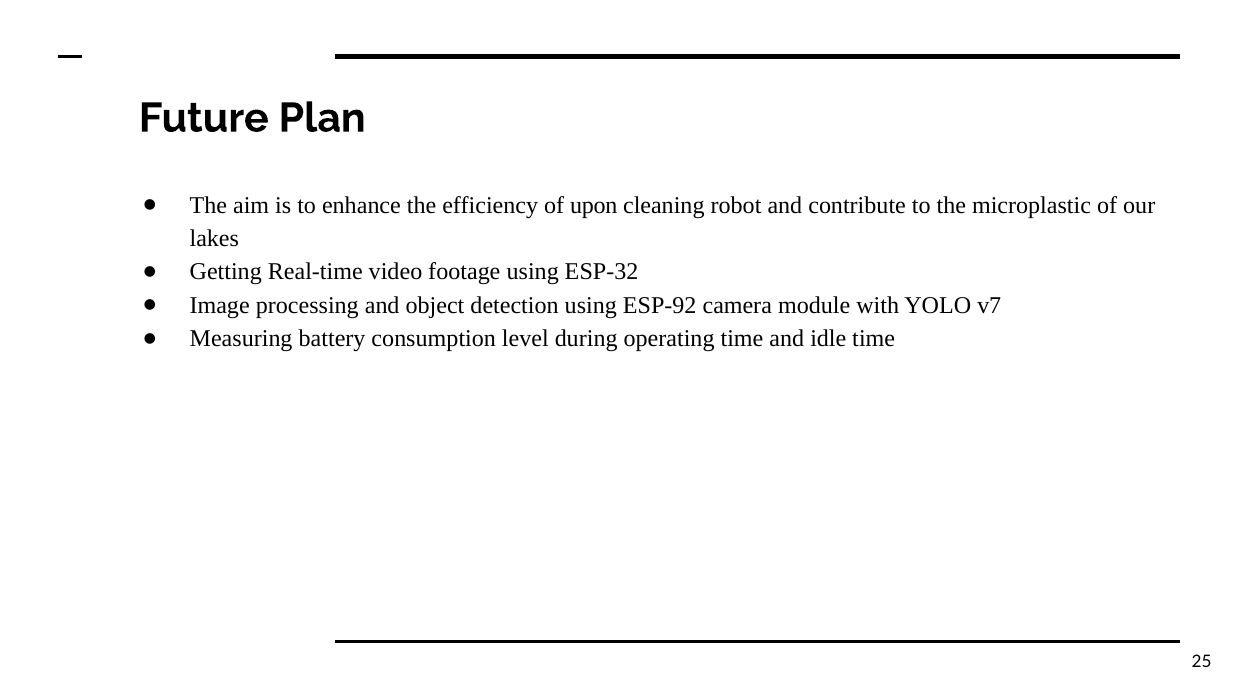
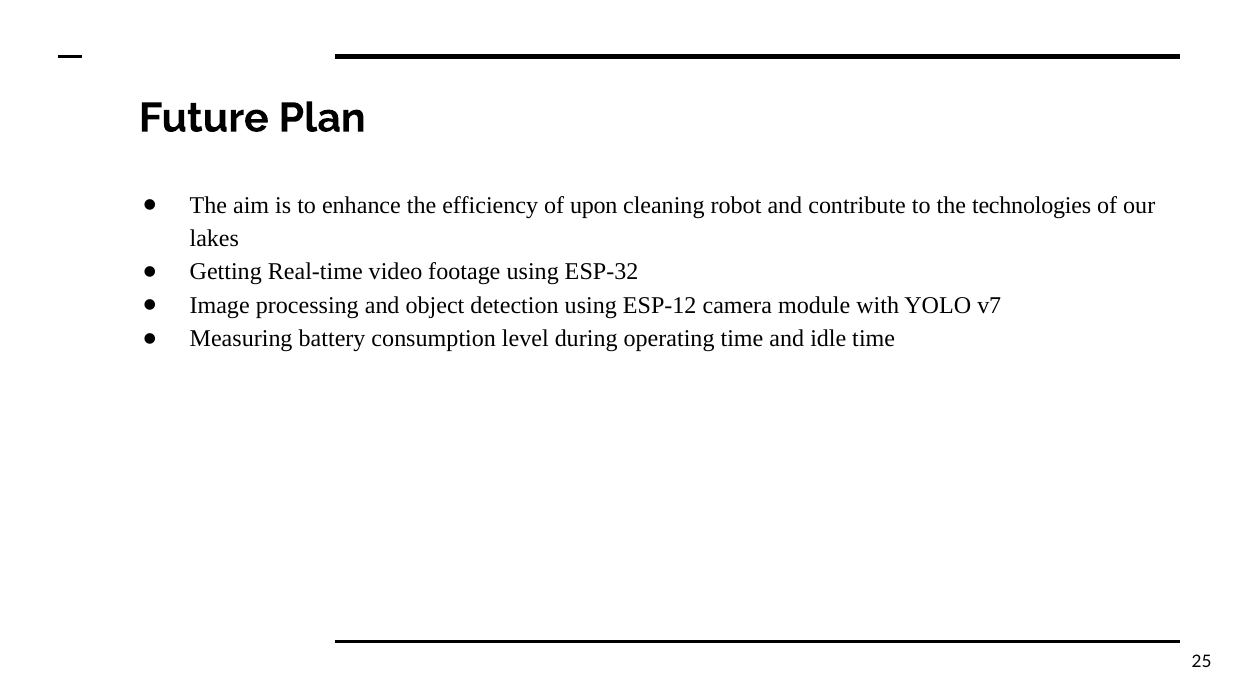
microplastic: microplastic -> technologies
ESP-92: ESP-92 -> ESP-12
